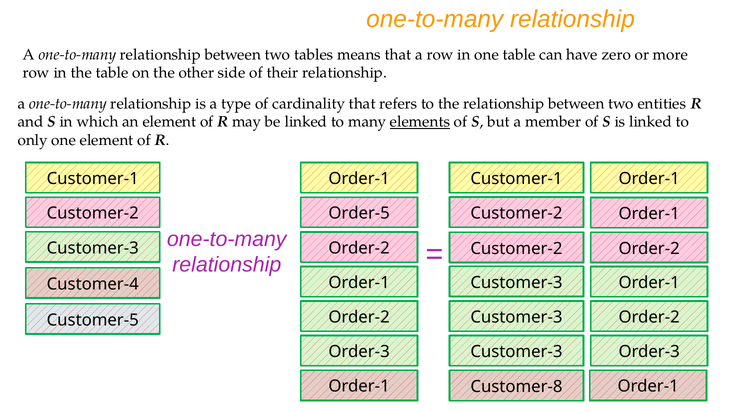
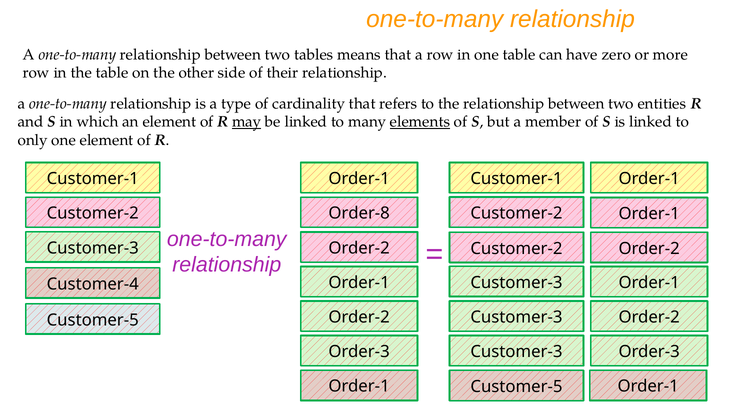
may underline: none -> present
Order-5: Order-5 -> Order-8
Customer-8 at (516, 386): Customer-8 -> Customer-5
